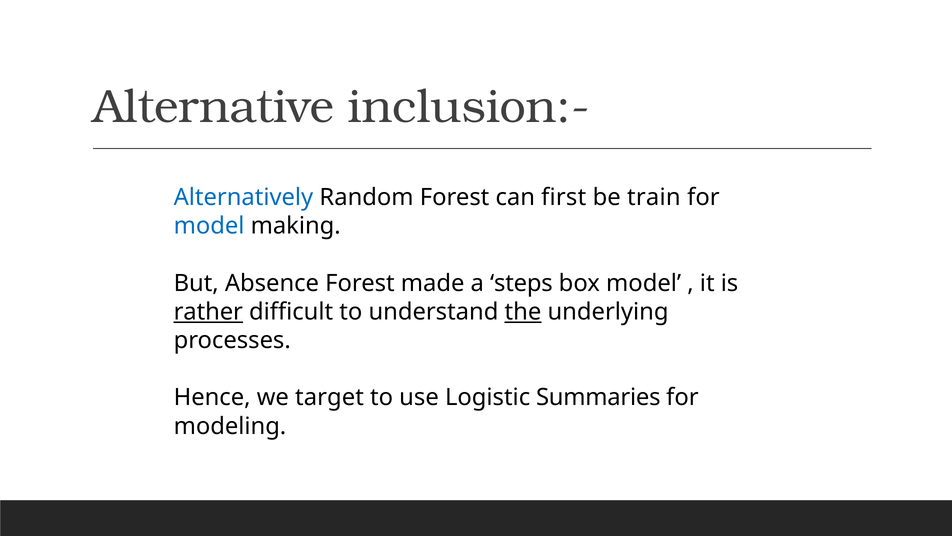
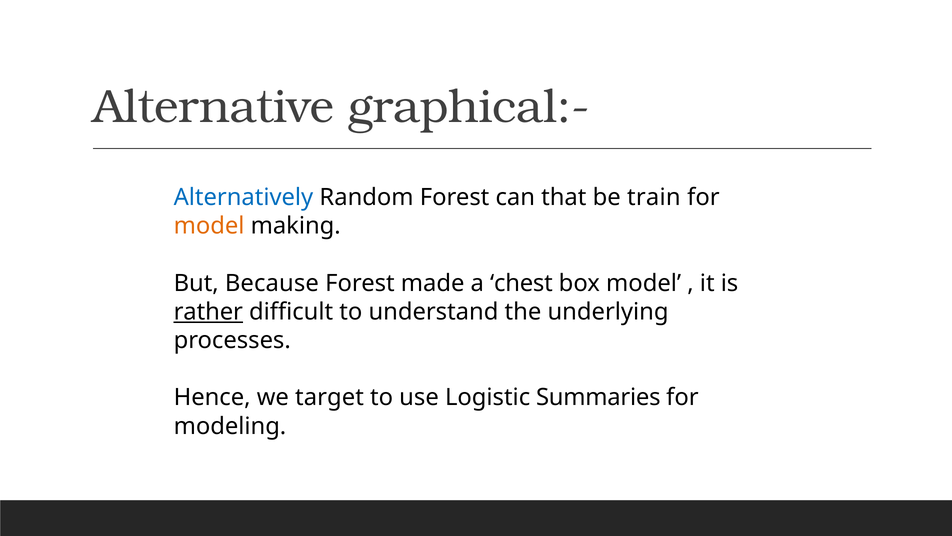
inclusion:-: inclusion:- -> graphical:-
first: first -> that
model at (209, 226) colour: blue -> orange
Absence: Absence -> Because
steps: steps -> chest
the underline: present -> none
